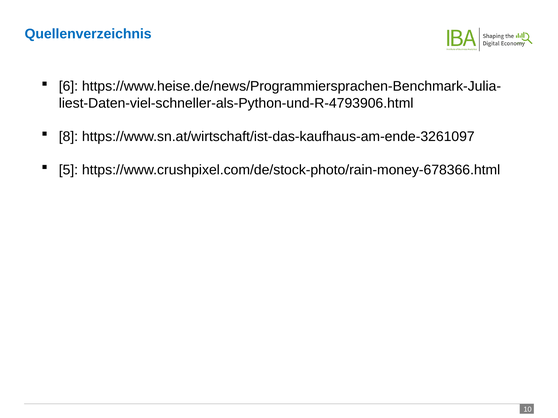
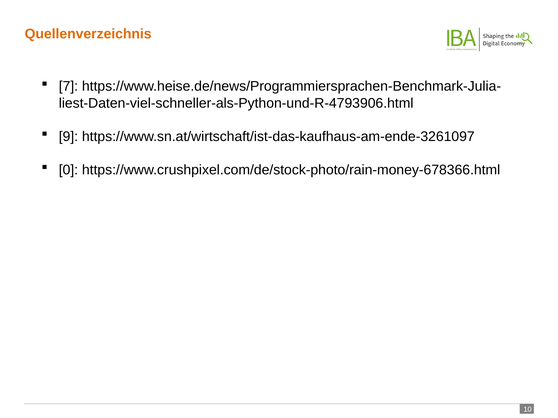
Quellenverzeichnis colour: blue -> orange
6: 6 -> 7
8: 8 -> 9
5: 5 -> 0
